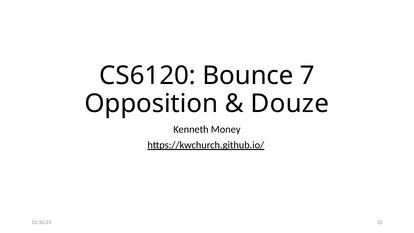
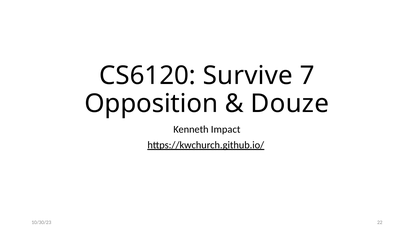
Bounce: Bounce -> Survive
Money: Money -> Impact
